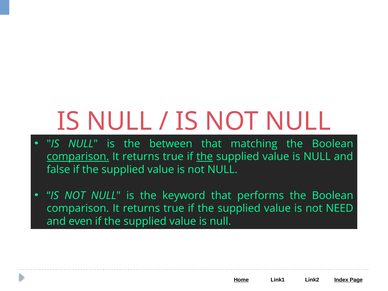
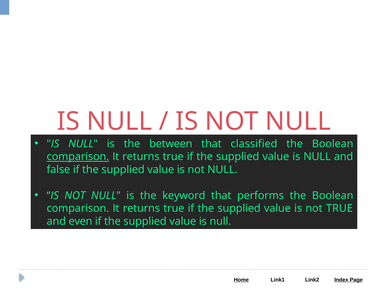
matching: matching -> classified
the at (205, 157) underline: present -> none
not NEED: NEED -> TRUE
